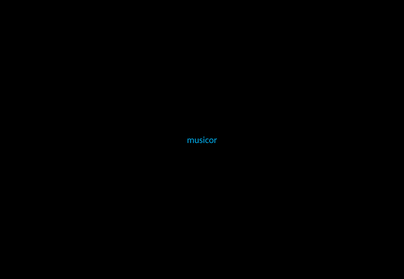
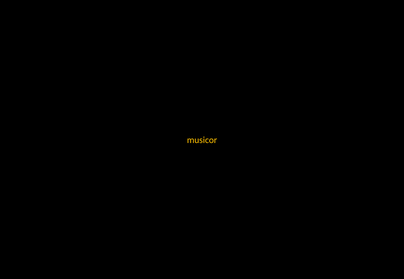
musicor colour: light blue -> yellow
